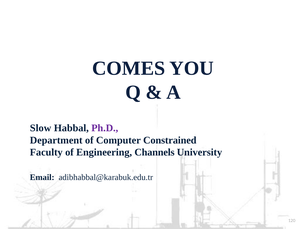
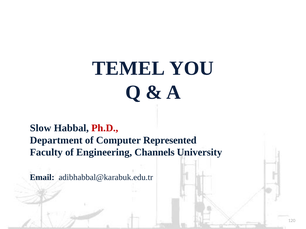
COMES: COMES -> TEMEL
Ph.D colour: purple -> red
Constrained: Constrained -> Represented
